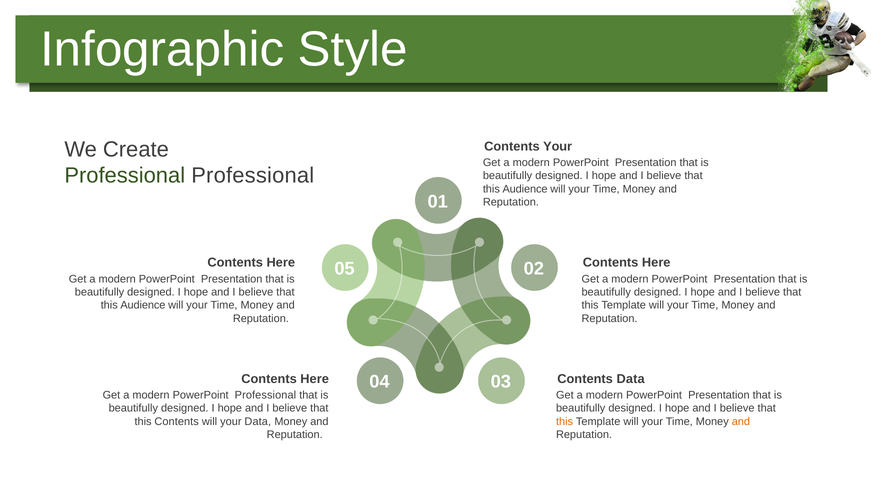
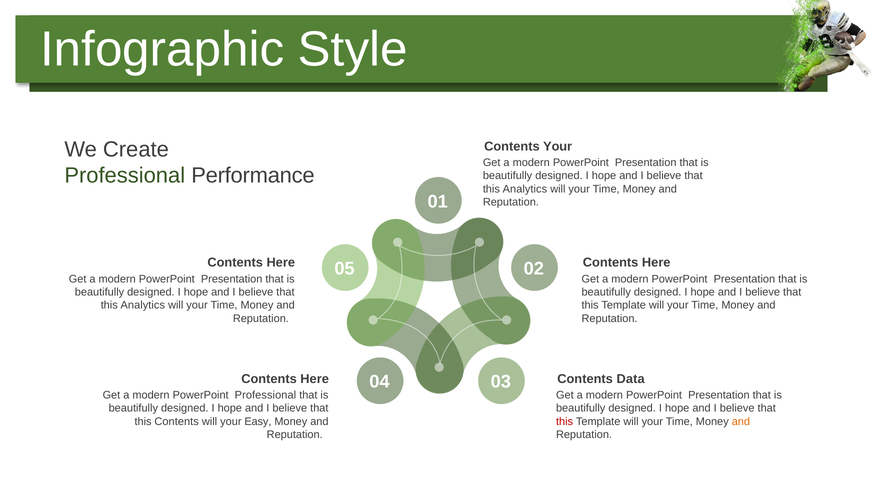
Professional Professional: Professional -> Performance
Audience at (525, 189): Audience -> Analytics
Audience at (143, 305): Audience -> Analytics
your Data: Data -> Easy
this at (565, 421) colour: orange -> red
